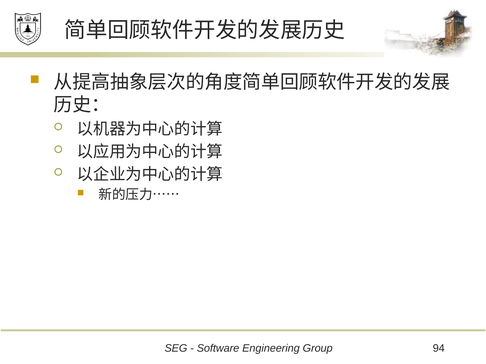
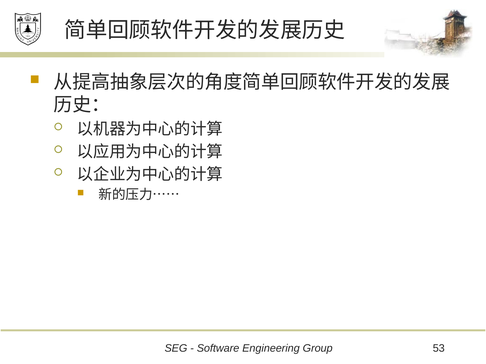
94: 94 -> 53
